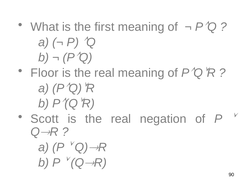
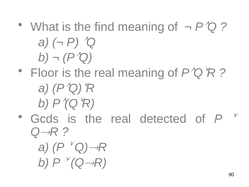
first: first -> find
Scott: Scott -> Gcds
negation: negation -> detected
